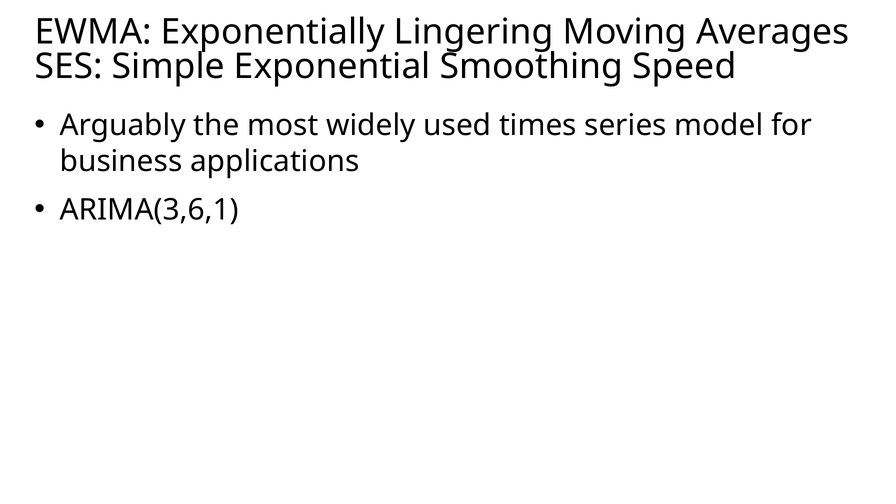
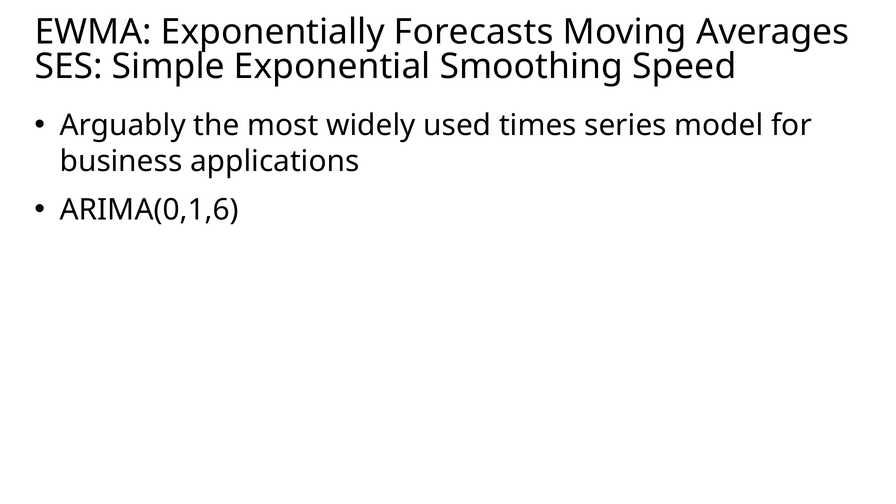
Lingering: Lingering -> Forecasts
ARIMA(3,6,1: ARIMA(3,6,1 -> ARIMA(0,1,6
